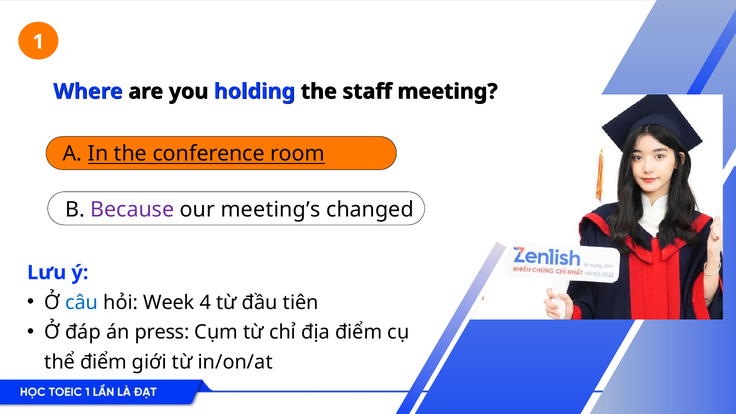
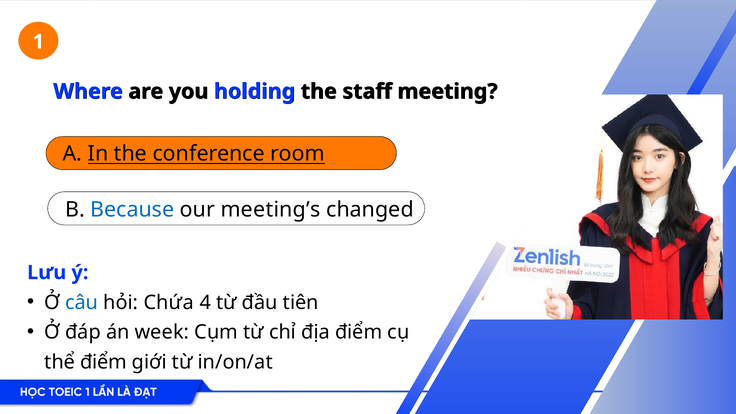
Because colour: purple -> blue
Week: Week -> Chứa
press: press -> week
